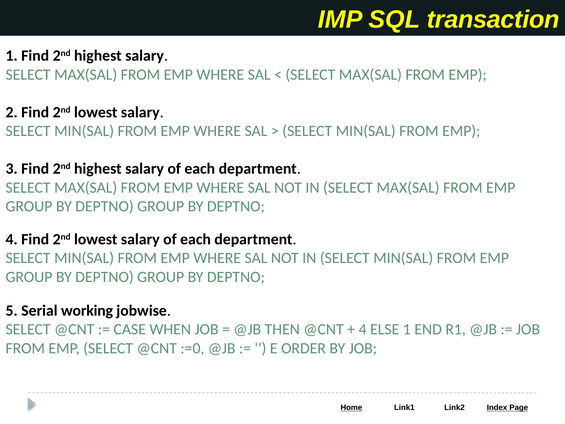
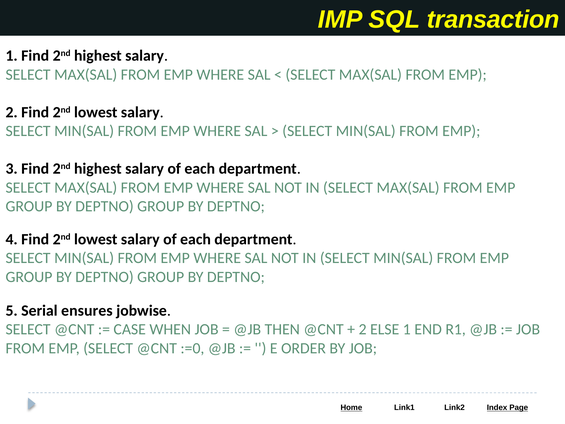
working: working -> ensures
4 at (363, 329): 4 -> 2
